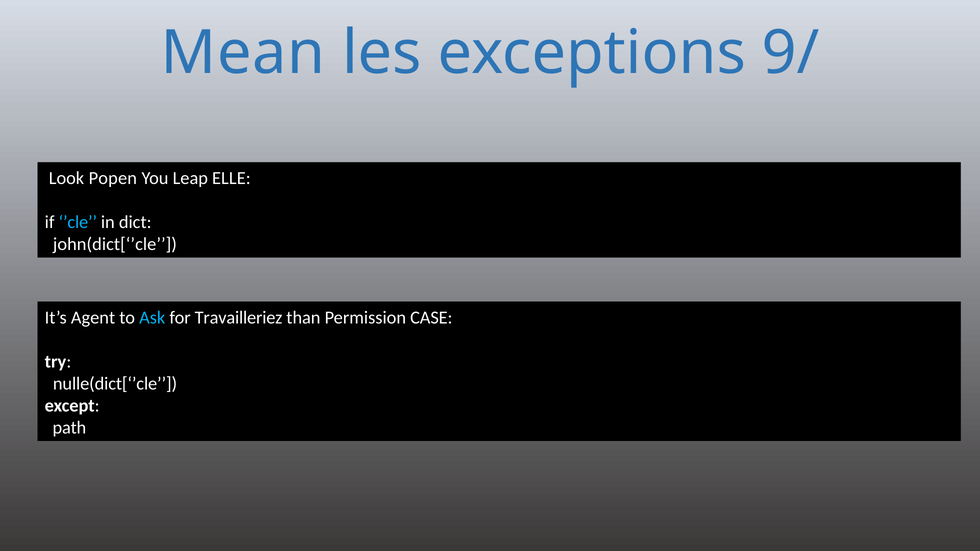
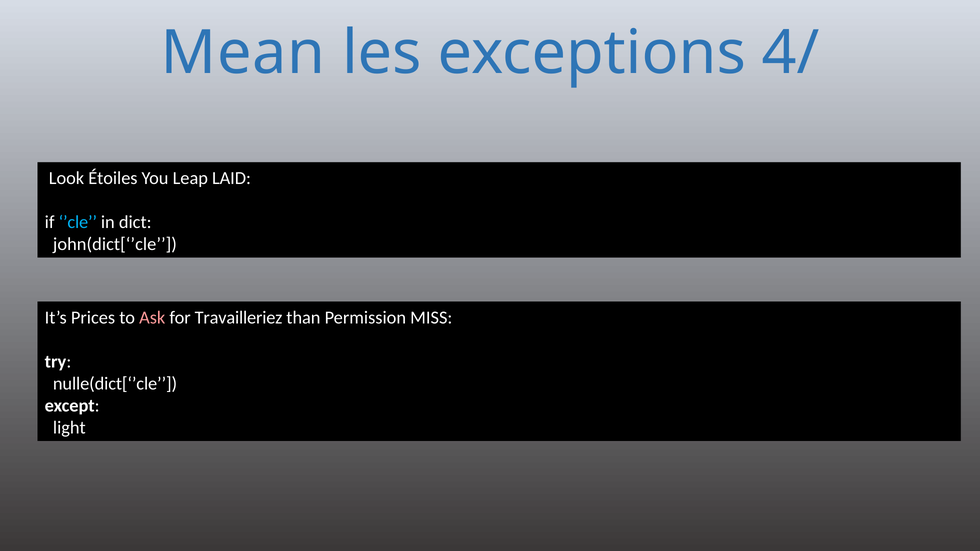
9/: 9/ -> 4/
Popen: Popen -> Étoiles
ELLE: ELLE -> LAID
Agent: Agent -> Prices
Ask colour: light blue -> pink
CASE: CASE -> MISS
path: path -> light
